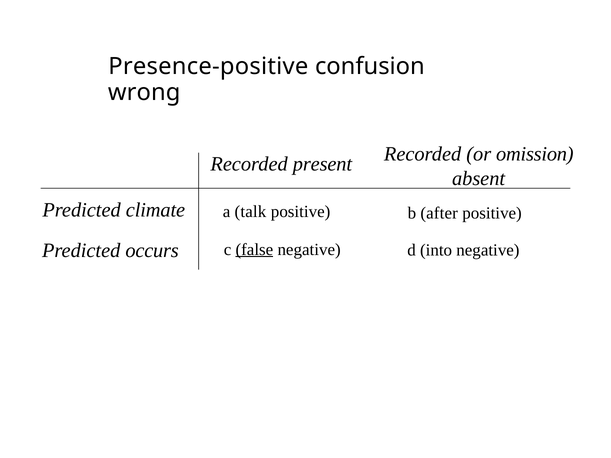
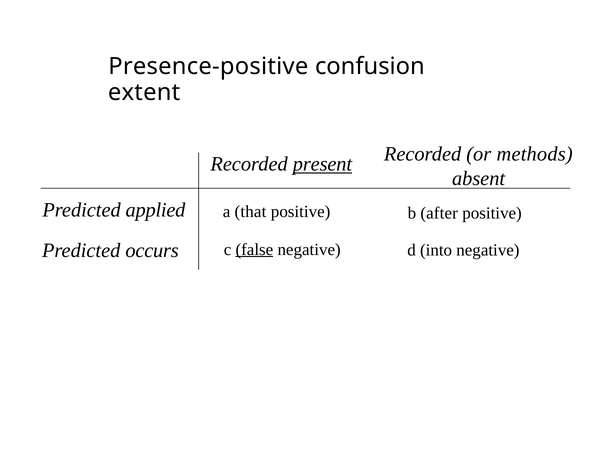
wrong: wrong -> extent
present underline: none -> present
omission: omission -> methods
climate: climate -> applied
talk: talk -> that
